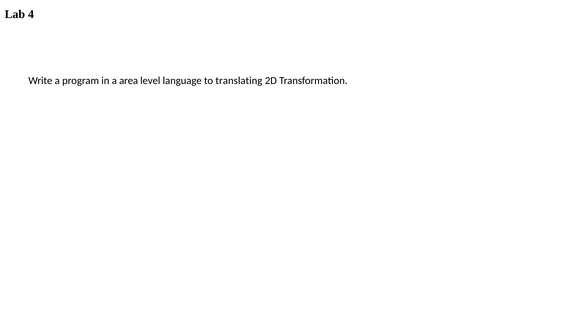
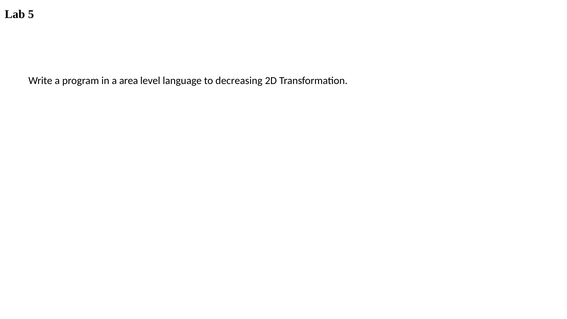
4: 4 -> 5
translating: translating -> decreasing
